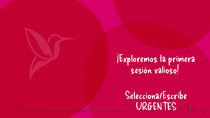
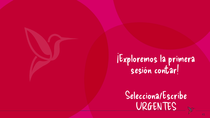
valioso: valioso -> contar
